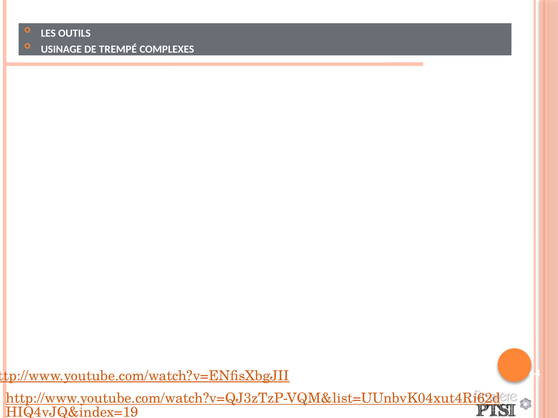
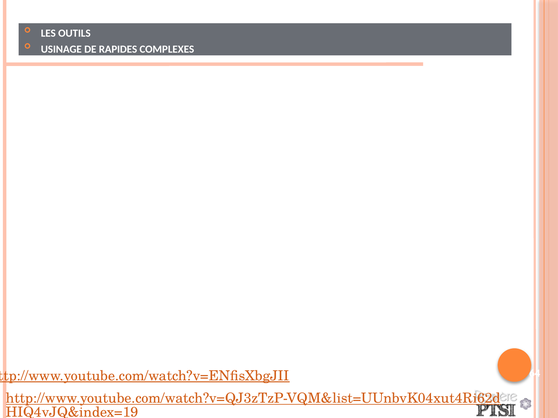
TREMPÉ: TREMPÉ -> RAPIDES
